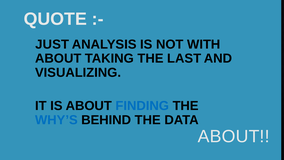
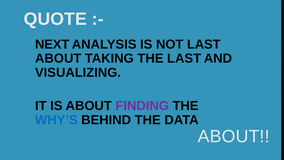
JUST: JUST -> NEXT
NOT WITH: WITH -> LAST
FINDING colour: blue -> purple
